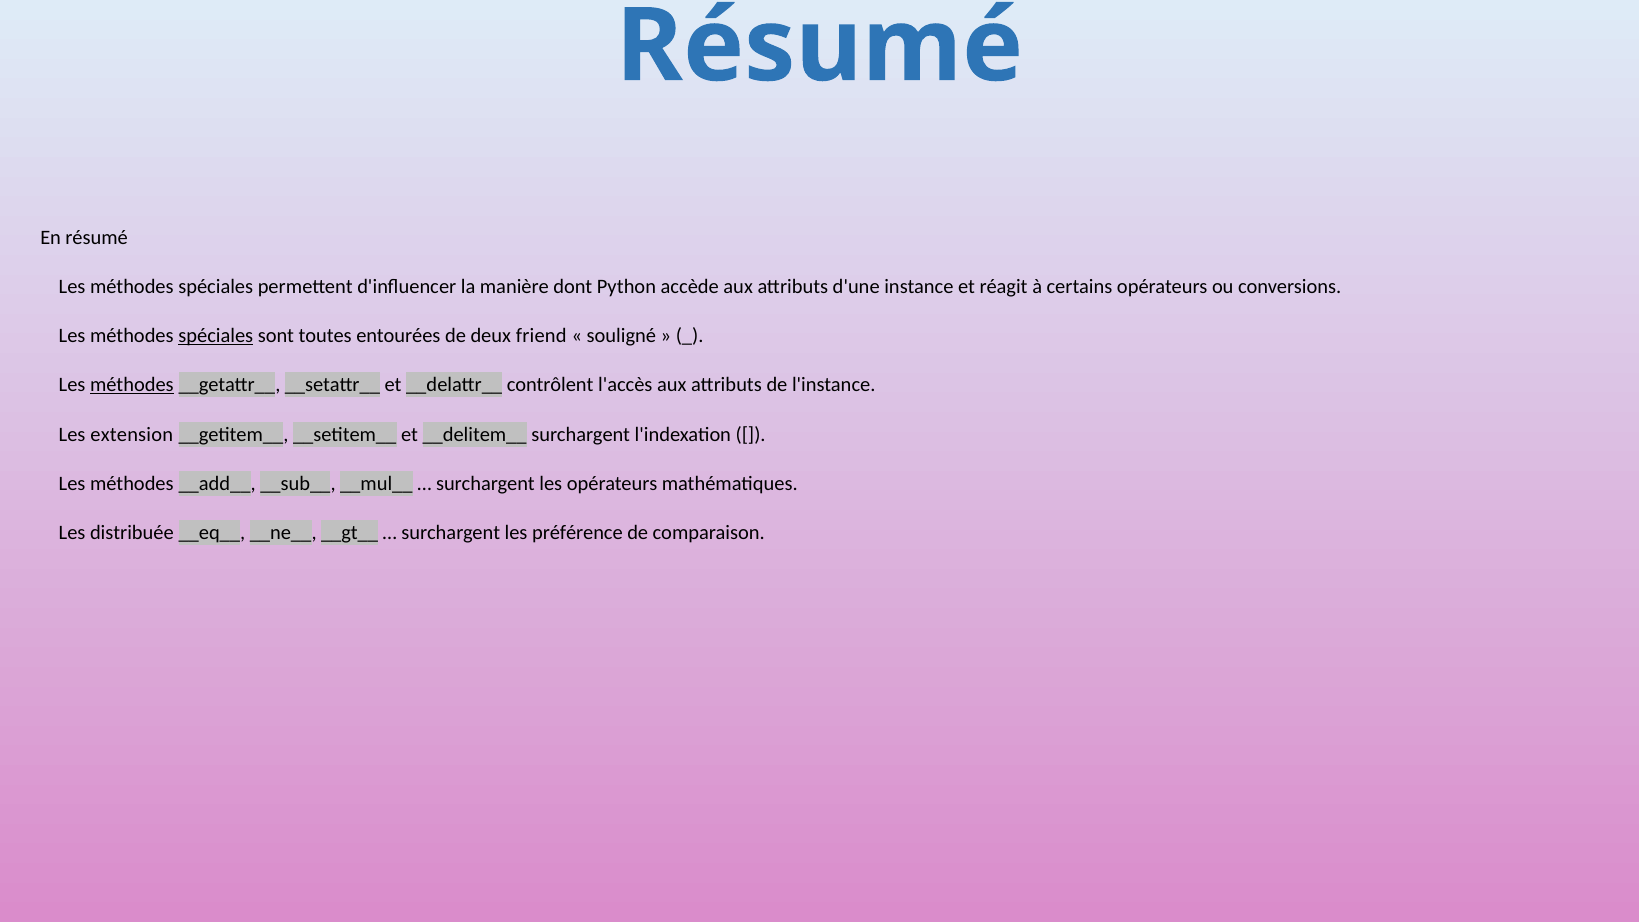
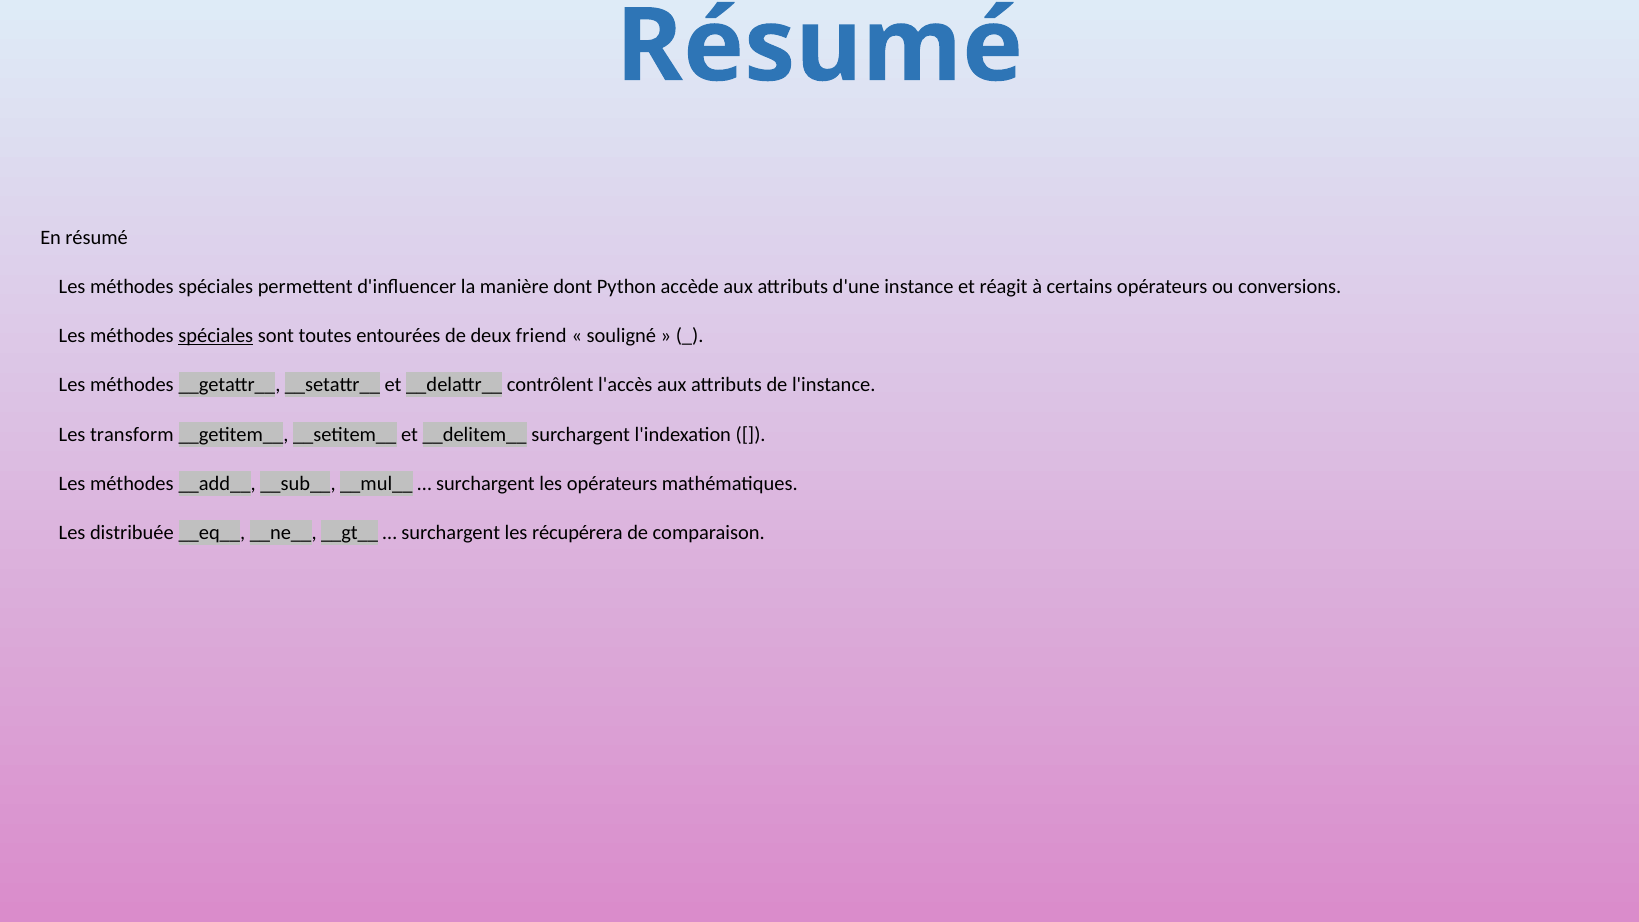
méthodes at (132, 385) underline: present -> none
extension: extension -> transform
préférence: préférence -> récupérera
